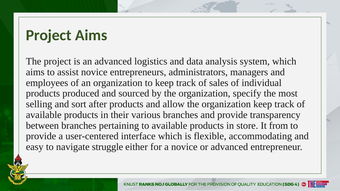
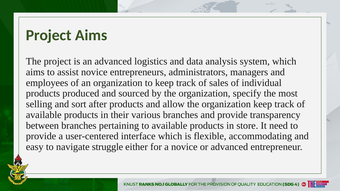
from: from -> need
